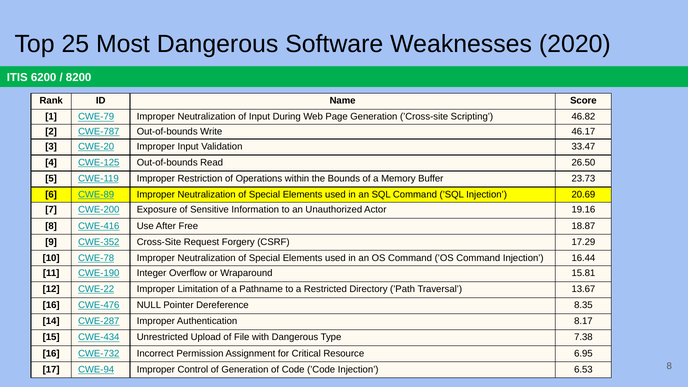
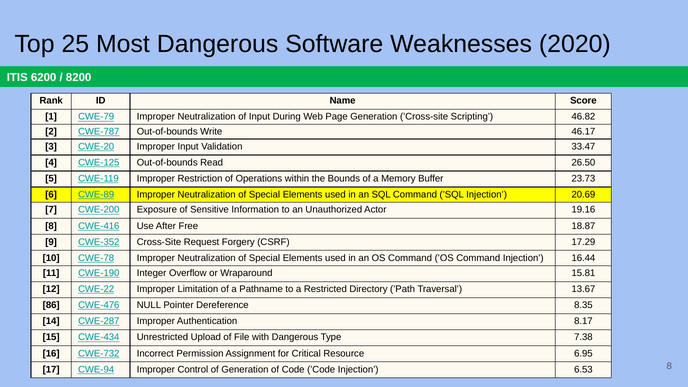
16 at (51, 305): 16 -> 86
